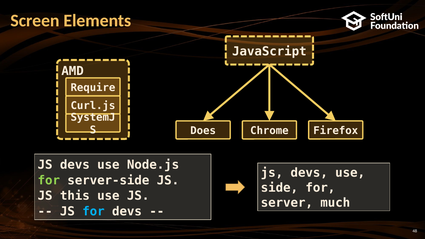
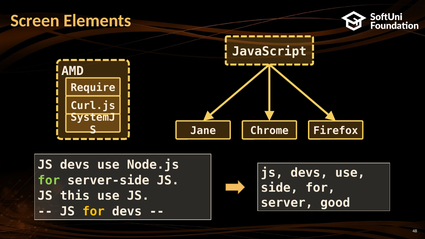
Does: Does -> Jane
much: much -> good
for at (93, 212) colour: light blue -> yellow
